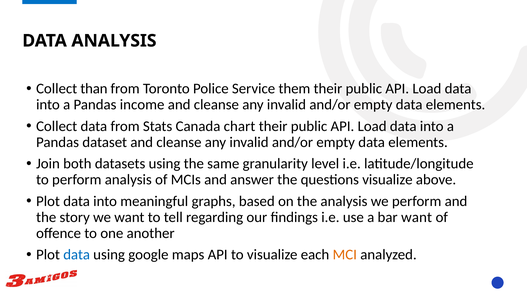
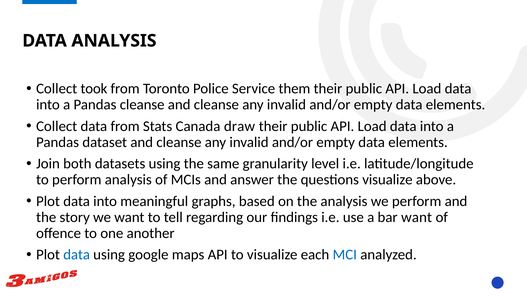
than: than -> took
Pandas income: income -> cleanse
chart: chart -> draw
MCI colour: orange -> blue
